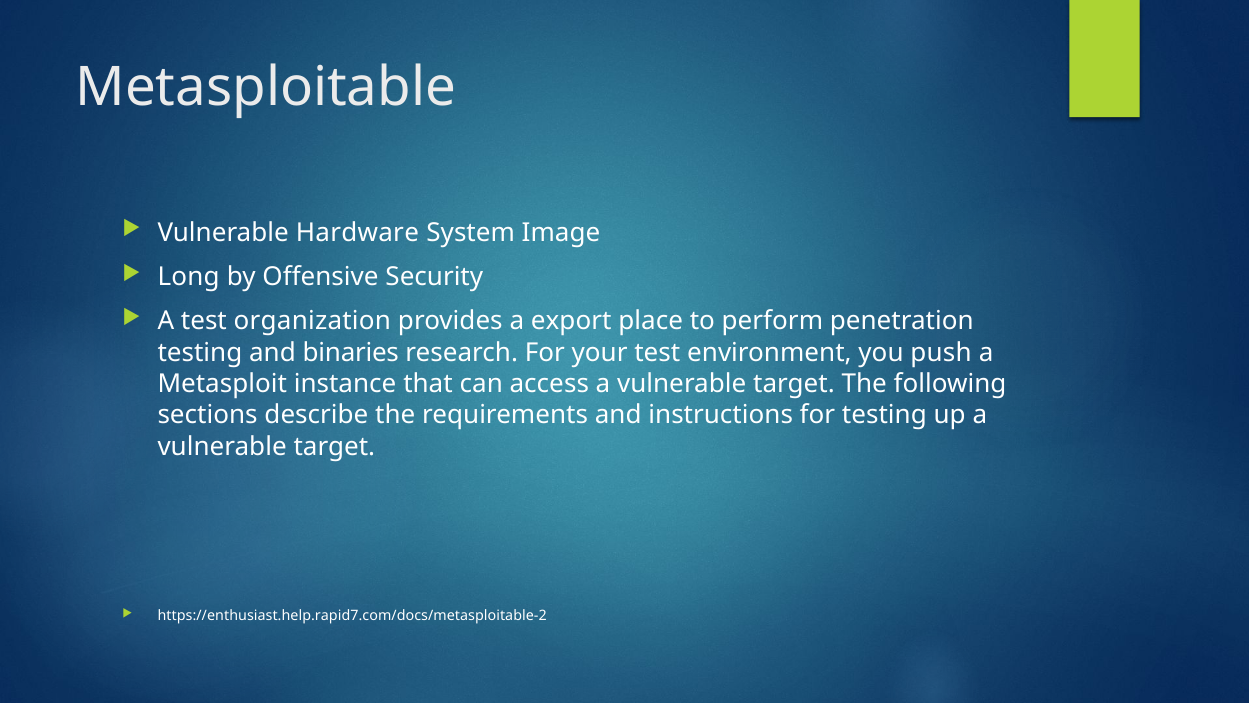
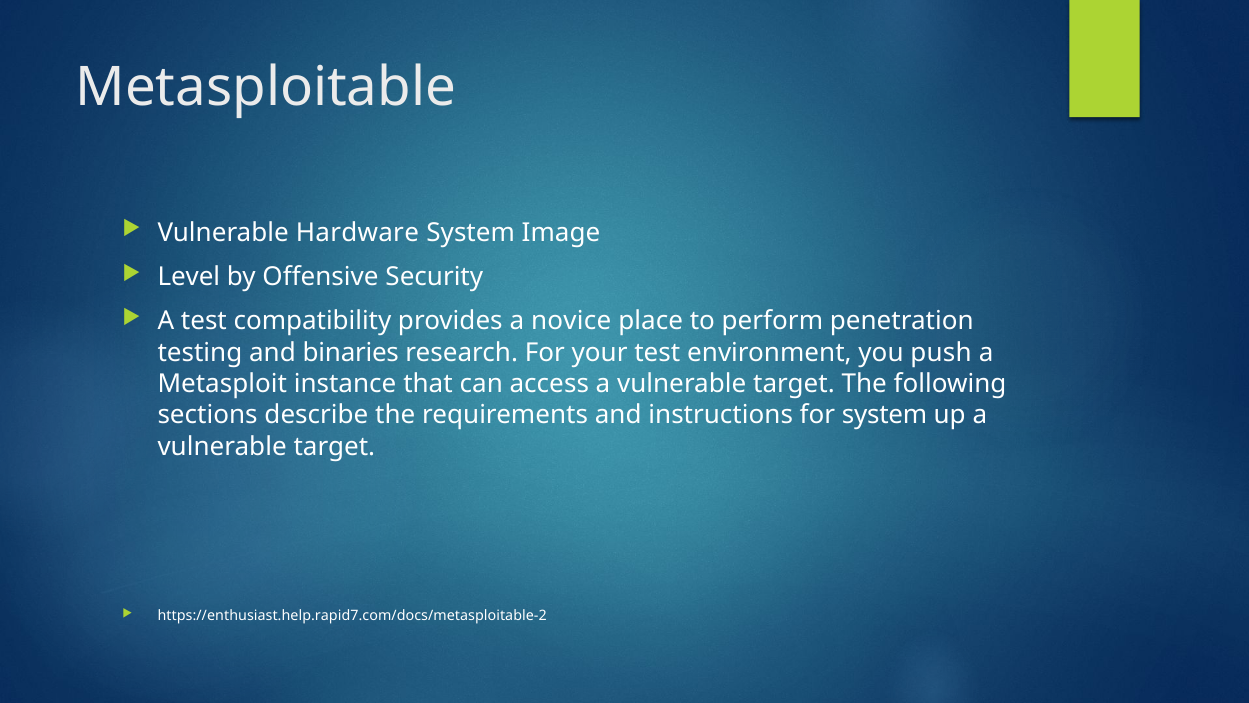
Long: Long -> Level
organization: organization -> compatibility
export: export -> novice
for testing: testing -> system
